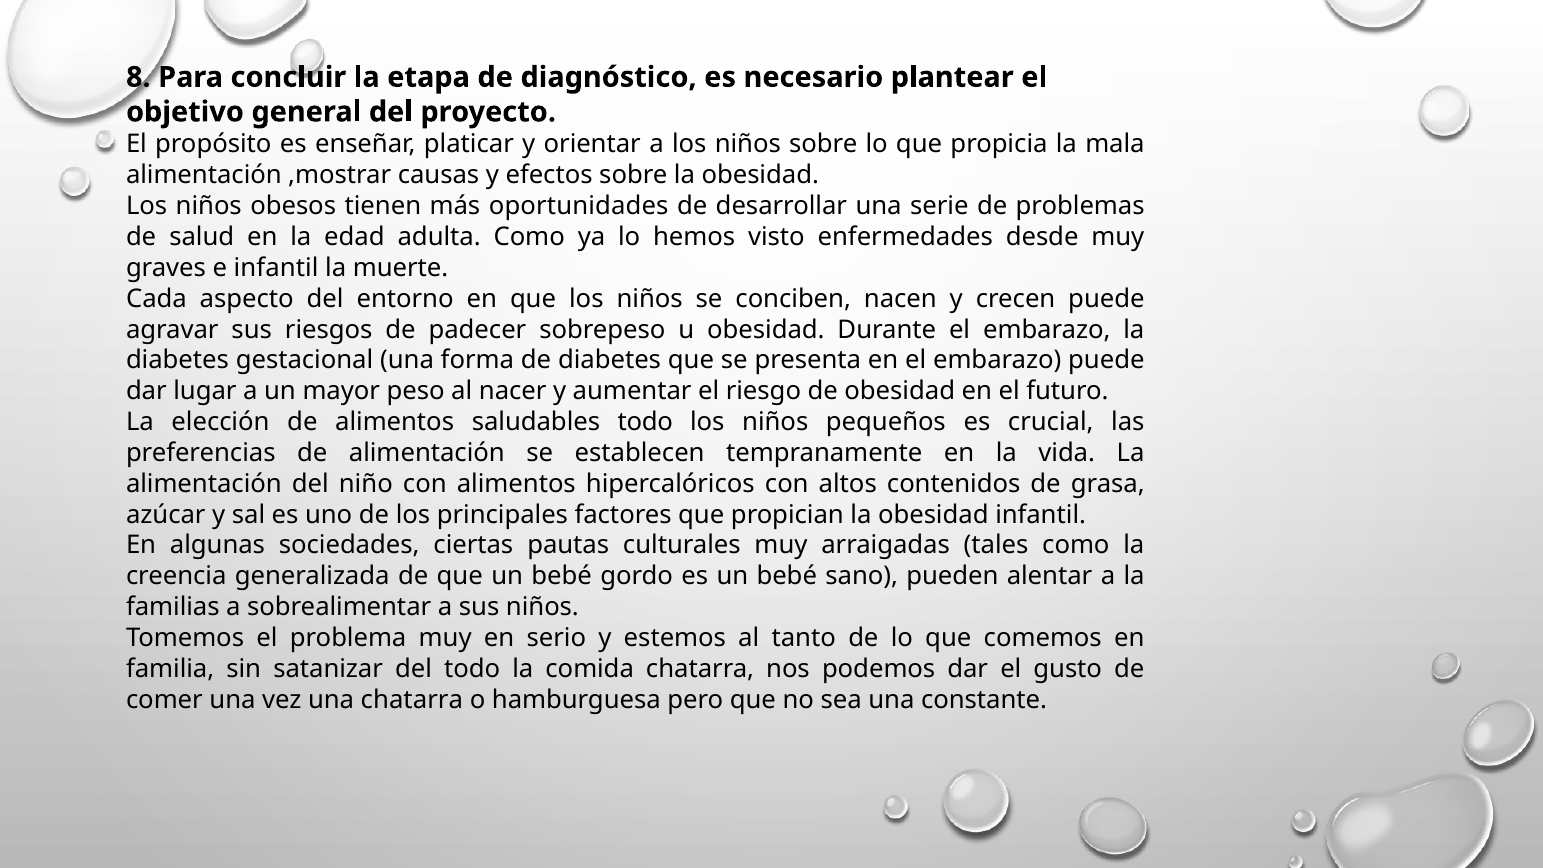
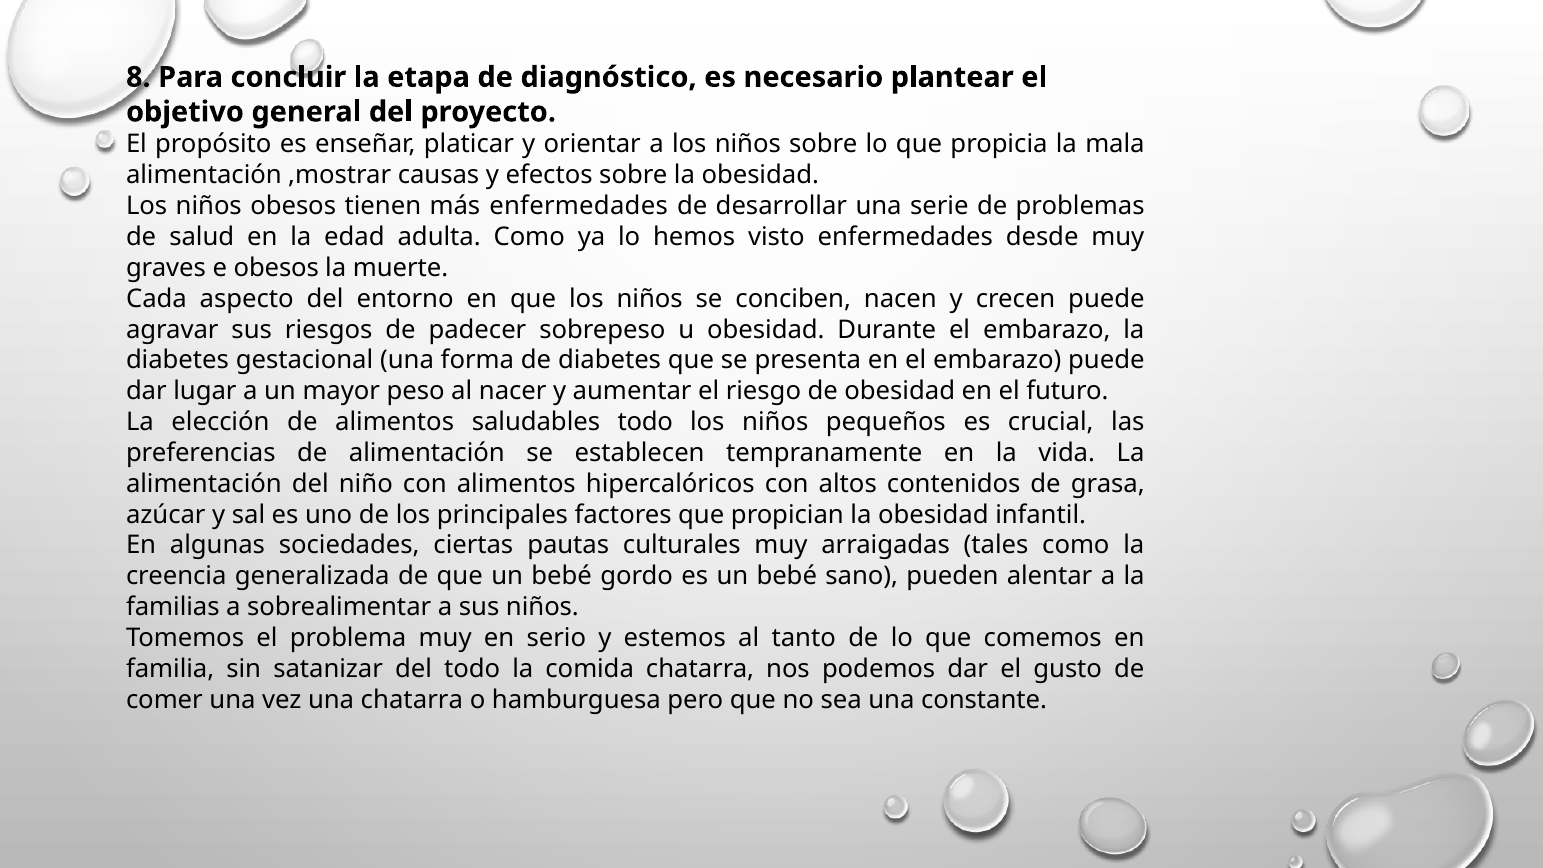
más oportunidades: oportunidades -> enfermedades
e infantil: infantil -> obesos
